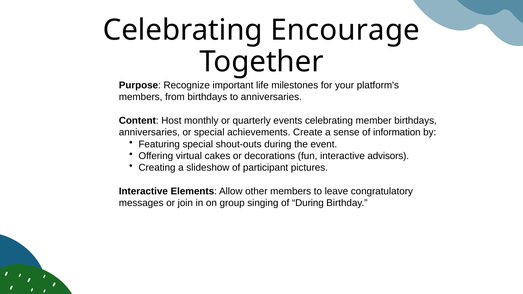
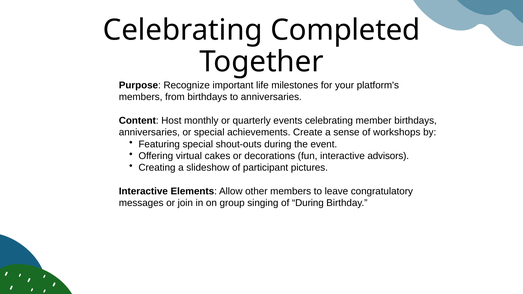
Encourage: Encourage -> Completed
information: information -> workshops
